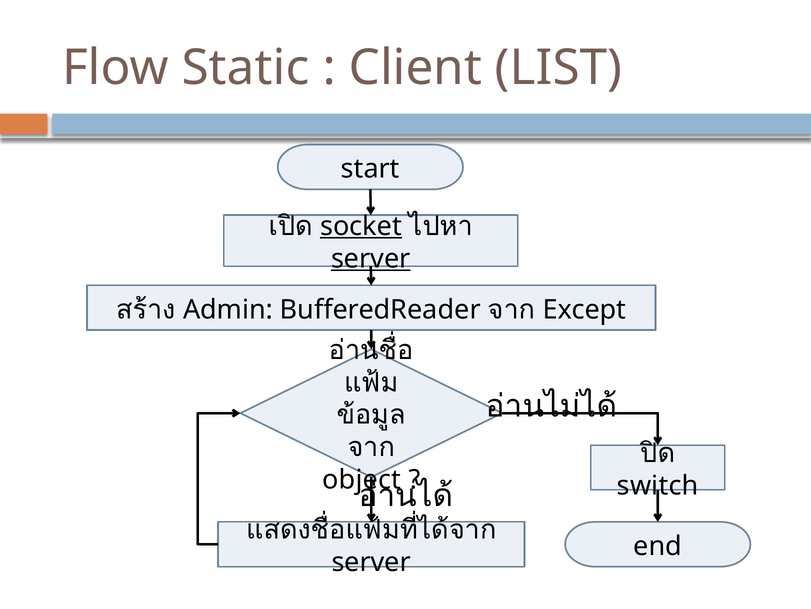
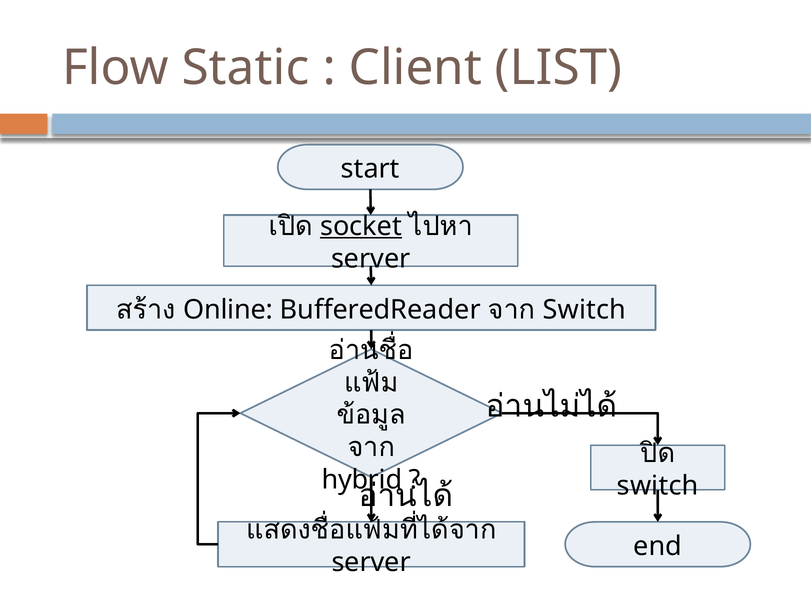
server at (371, 258) underline: present -> none
Admin: Admin -> Online
Except at (584, 309): Except -> Switch
object: object -> hybrid
